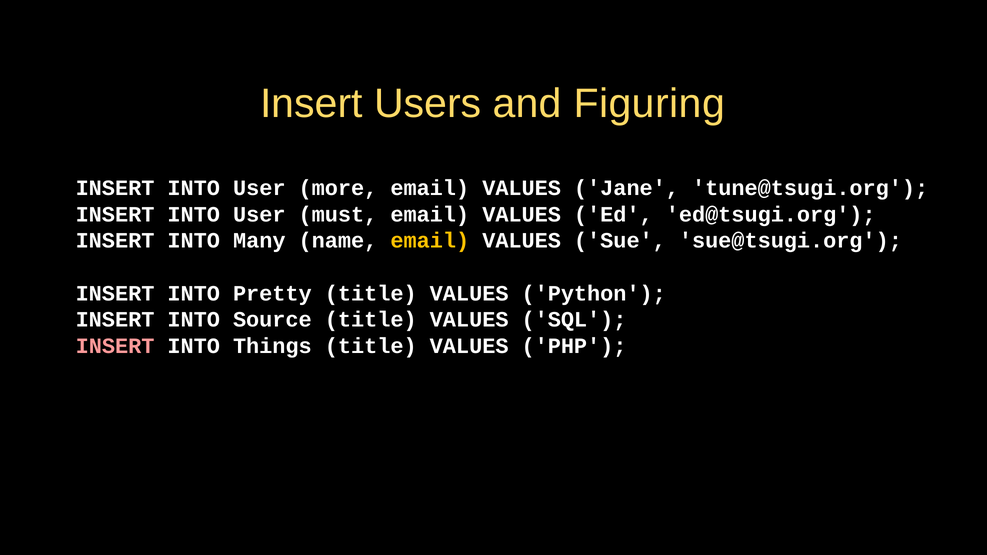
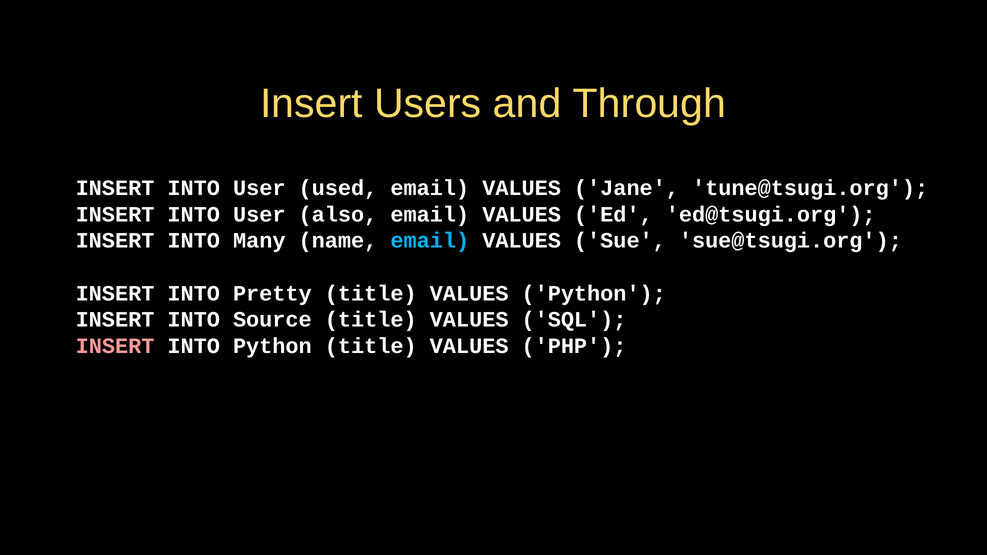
Figuring: Figuring -> Through
more: more -> used
must: must -> also
email at (430, 241) colour: yellow -> light blue
INTO Things: Things -> Python
